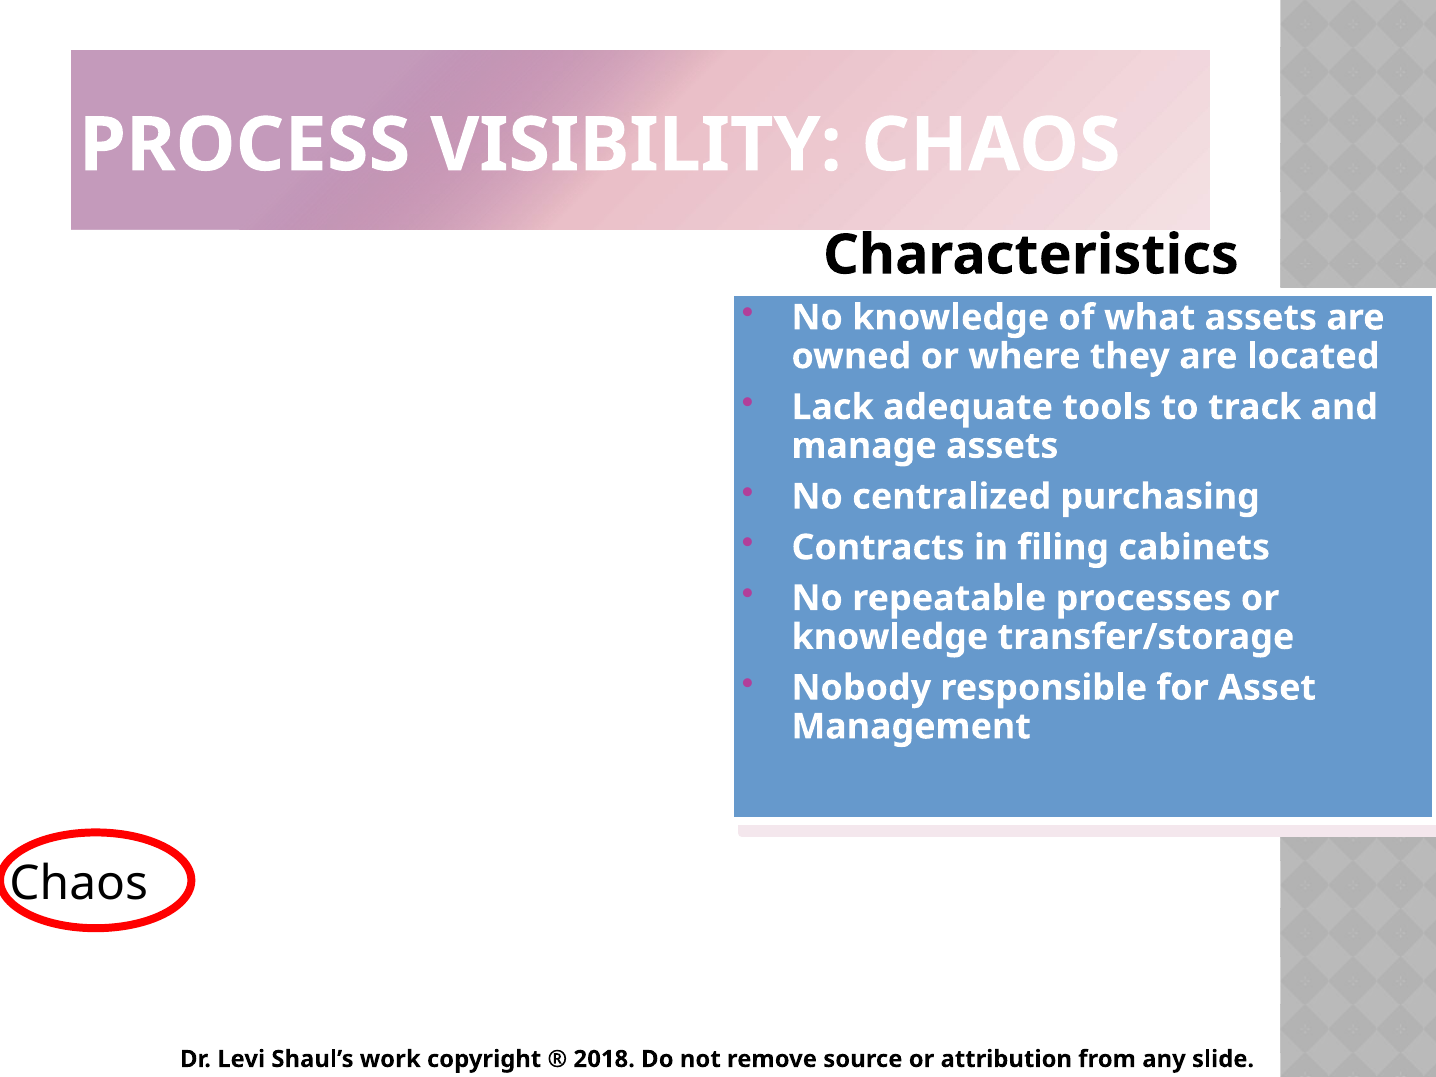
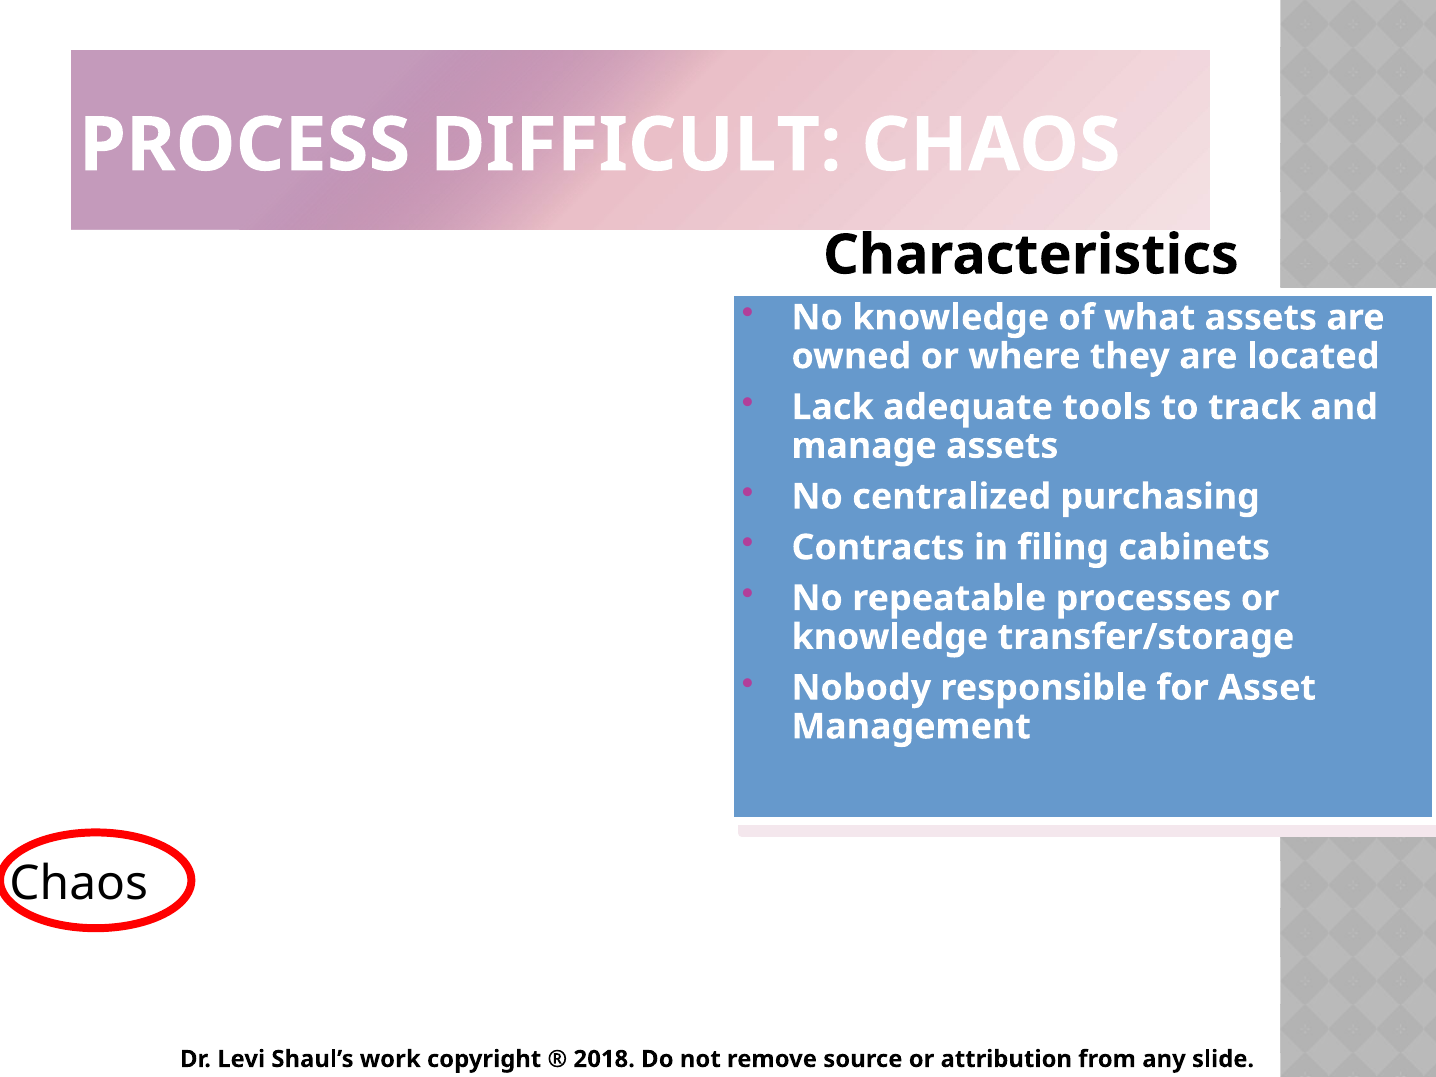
VISIBILITY: VISIBILITY -> DIFFICULT
